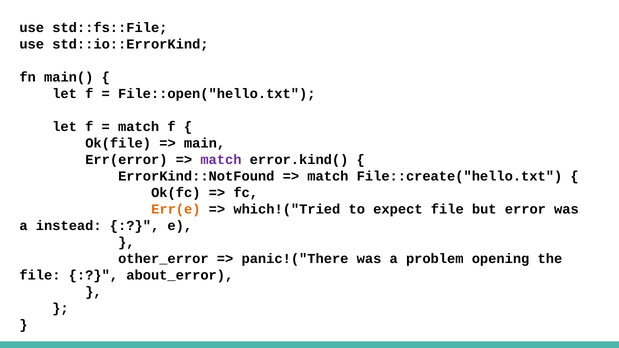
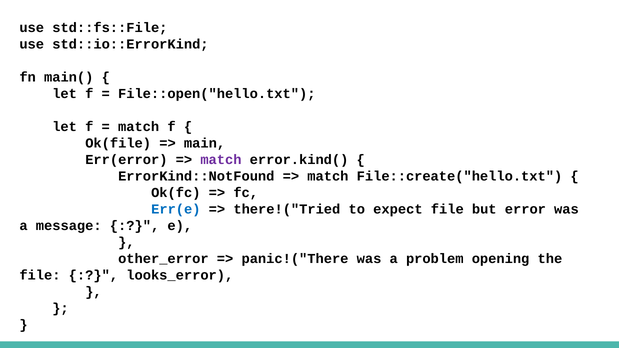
Err(e colour: orange -> blue
which!("Tried: which!("Tried -> there!("Tried
instead: instead -> message
about_error: about_error -> looks_error
